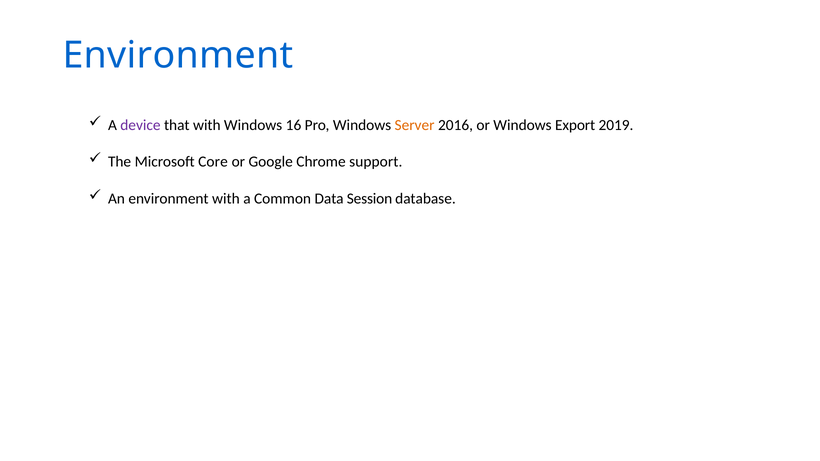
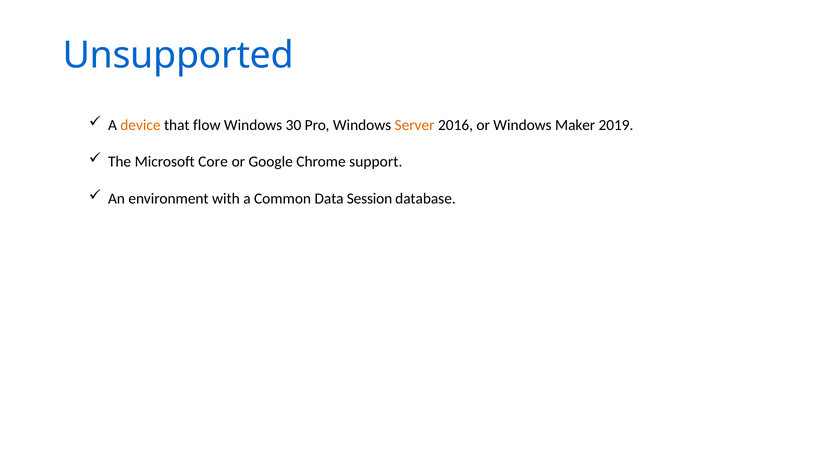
Environment at (178, 56): Environment -> Unsupported
device colour: purple -> orange
that with: with -> flow
16: 16 -> 30
Export: Export -> Maker
